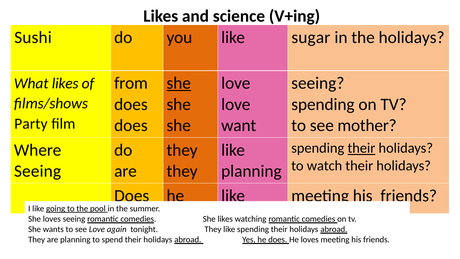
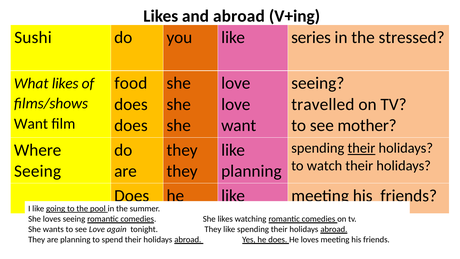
and science: science -> abroad
sugar: sugar -> series
the holidays: holidays -> stressed
from: from -> food
she at (179, 83) underline: present -> none
spending at (323, 104): spending -> travelled
Party at (31, 124): Party -> Want
